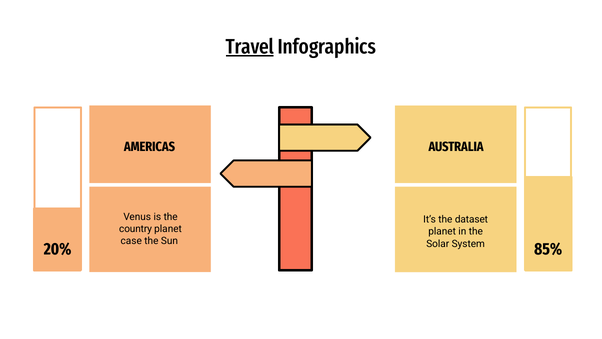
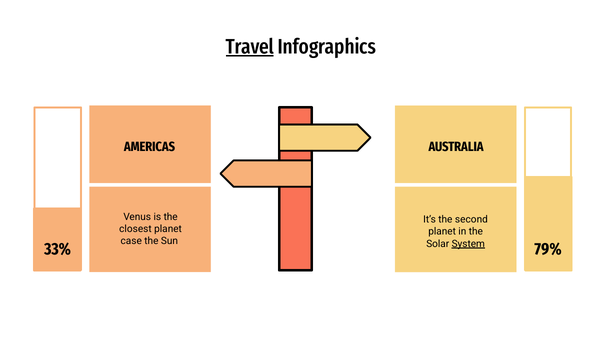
dataset: dataset -> second
country: country -> closest
System underline: none -> present
20%: 20% -> 33%
85%: 85% -> 79%
